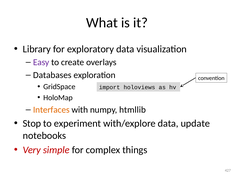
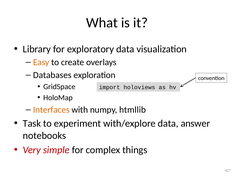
Easy colour: purple -> orange
Stop: Stop -> Task
update: update -> answer
